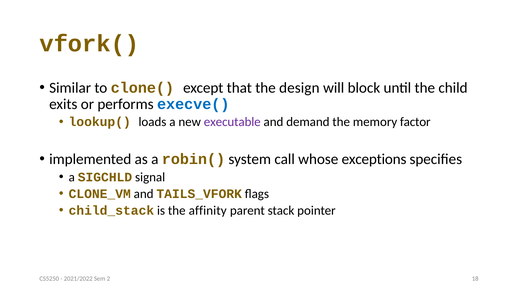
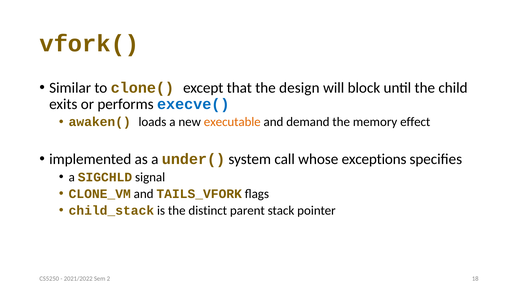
lookup(: lookup( -> awaken(
executable colour: purple -> orange
factor: factor -> effect
robin(: robin( -> under(
affinity: affinity -> distinct
